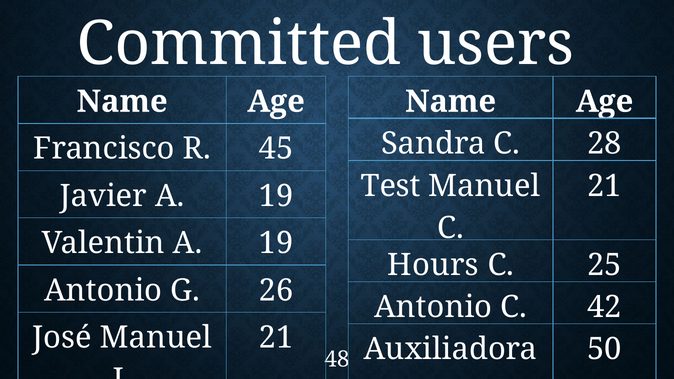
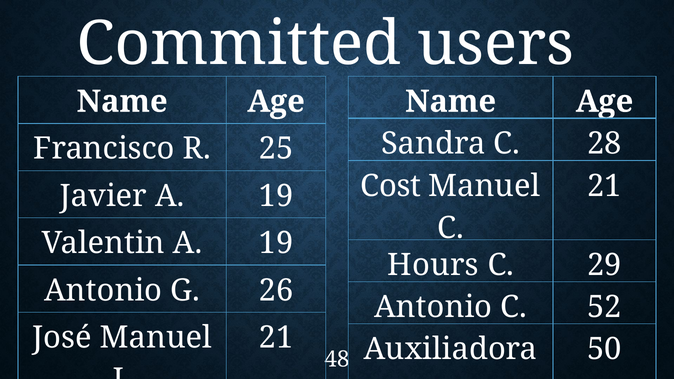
45: 45 -> 25
Test: Test -> Cost
25: 25 -> 29
42: 42 -> 52
